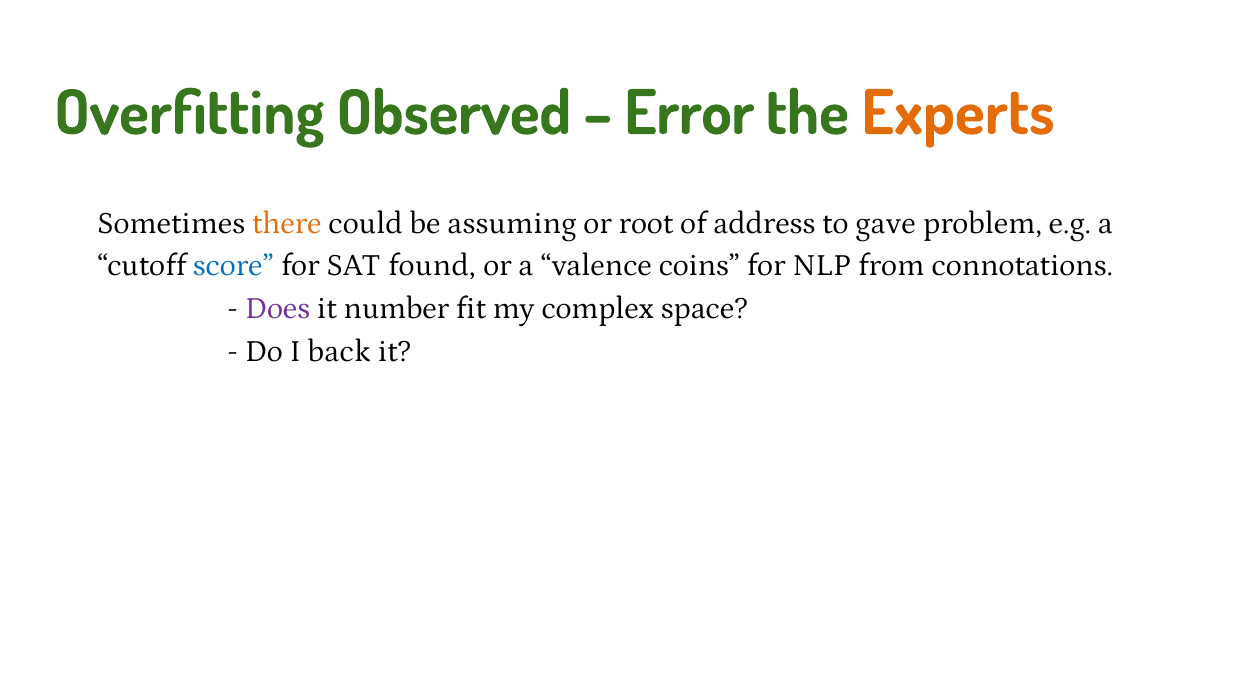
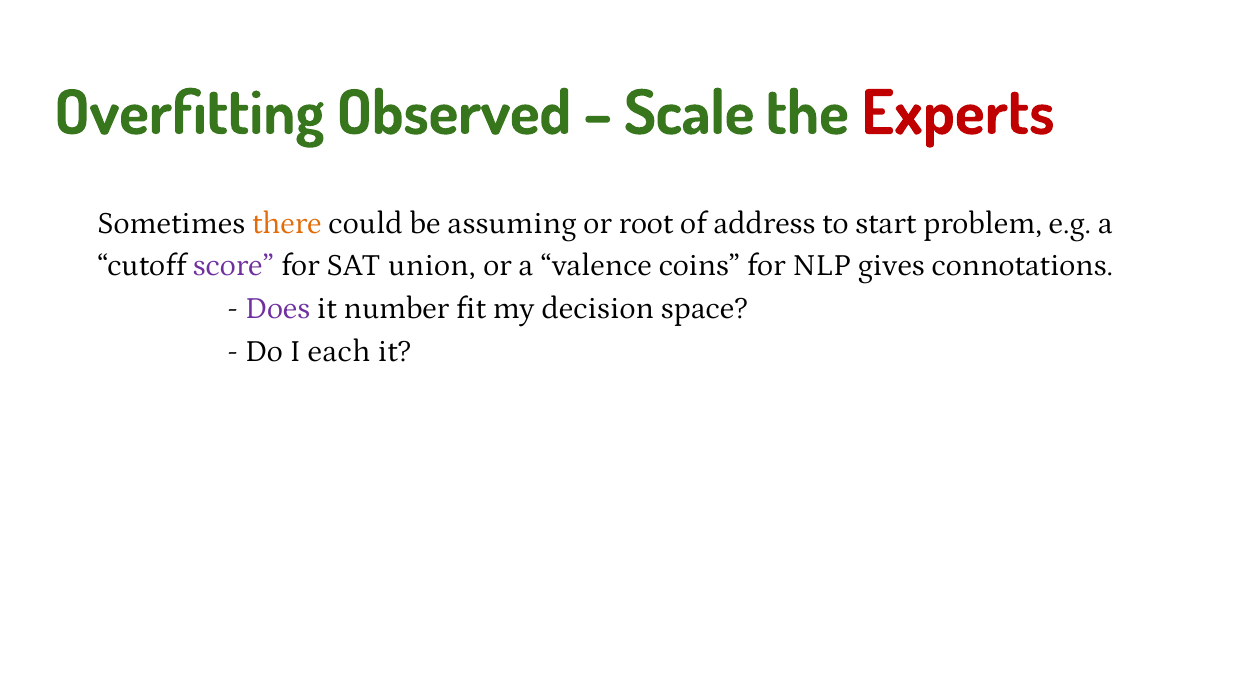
Error: Error -> Scale
Experts colour: orange -> red
gave: gave -> start
score colour: blue -> purple
found: found -> union
from: from -> gives
complex: complex -> decision
back: back -> each
